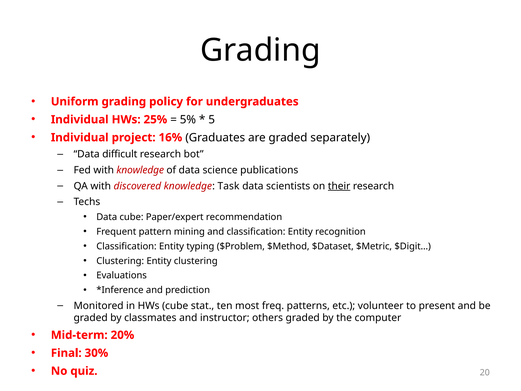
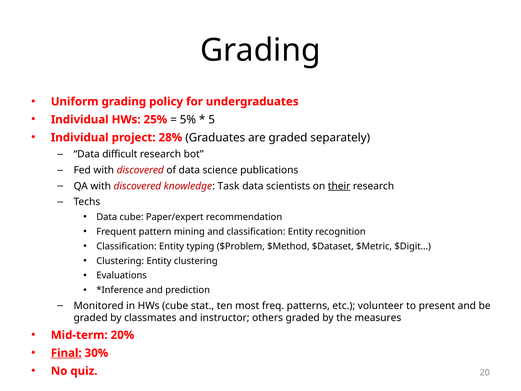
16%: 16% -> 28%
Fed with knowledge: knowledge -> discovered
computer: computer -> measures
Final underline: none -> present
